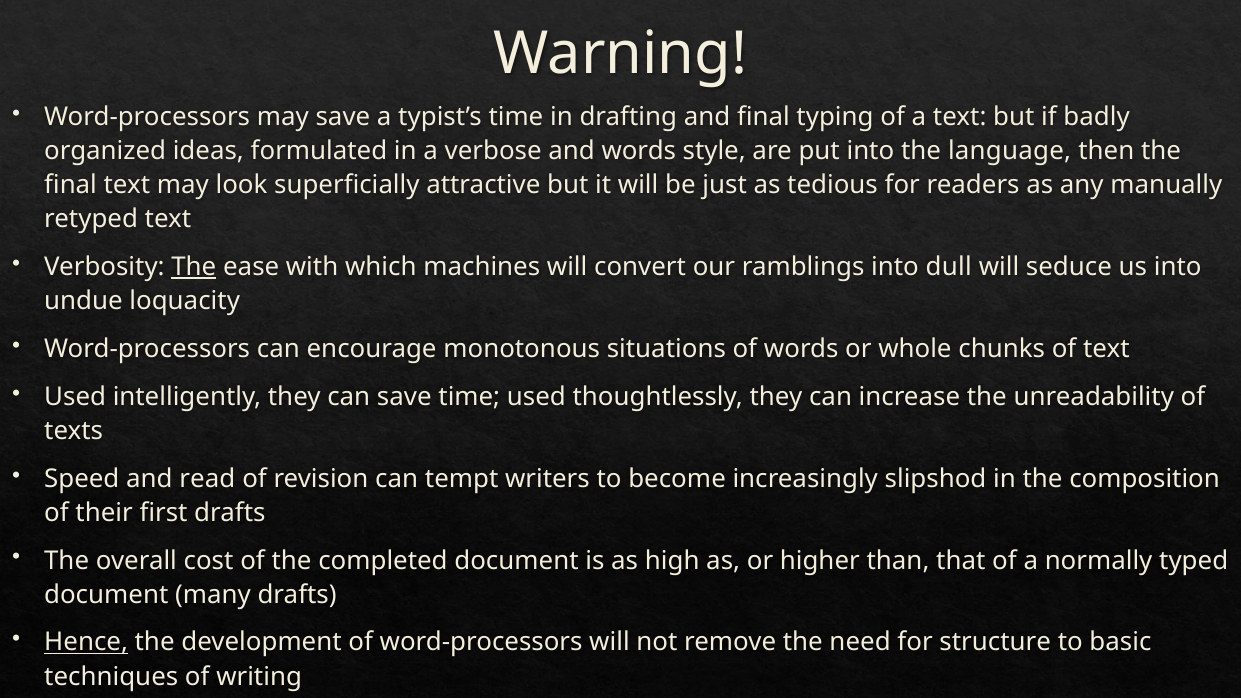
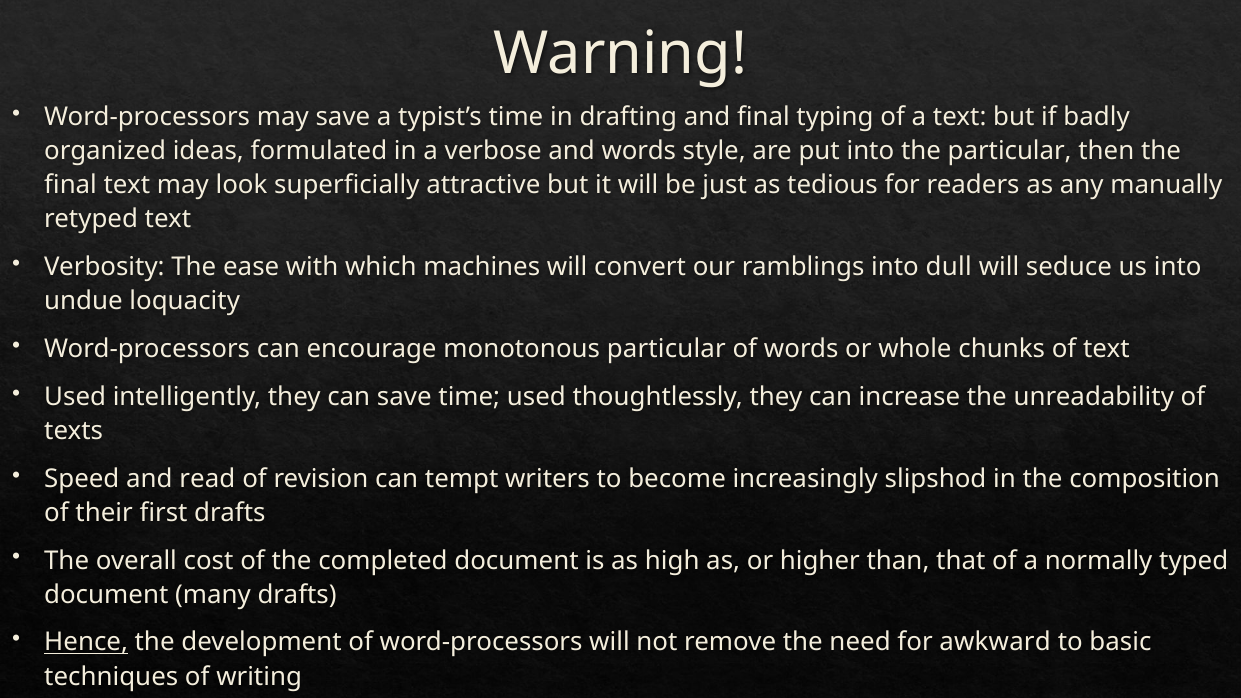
the language: language -> particular
The at (194, 267) underline: present -> none
monotonous situations: situations -> particular
structure: structure -> awkward
